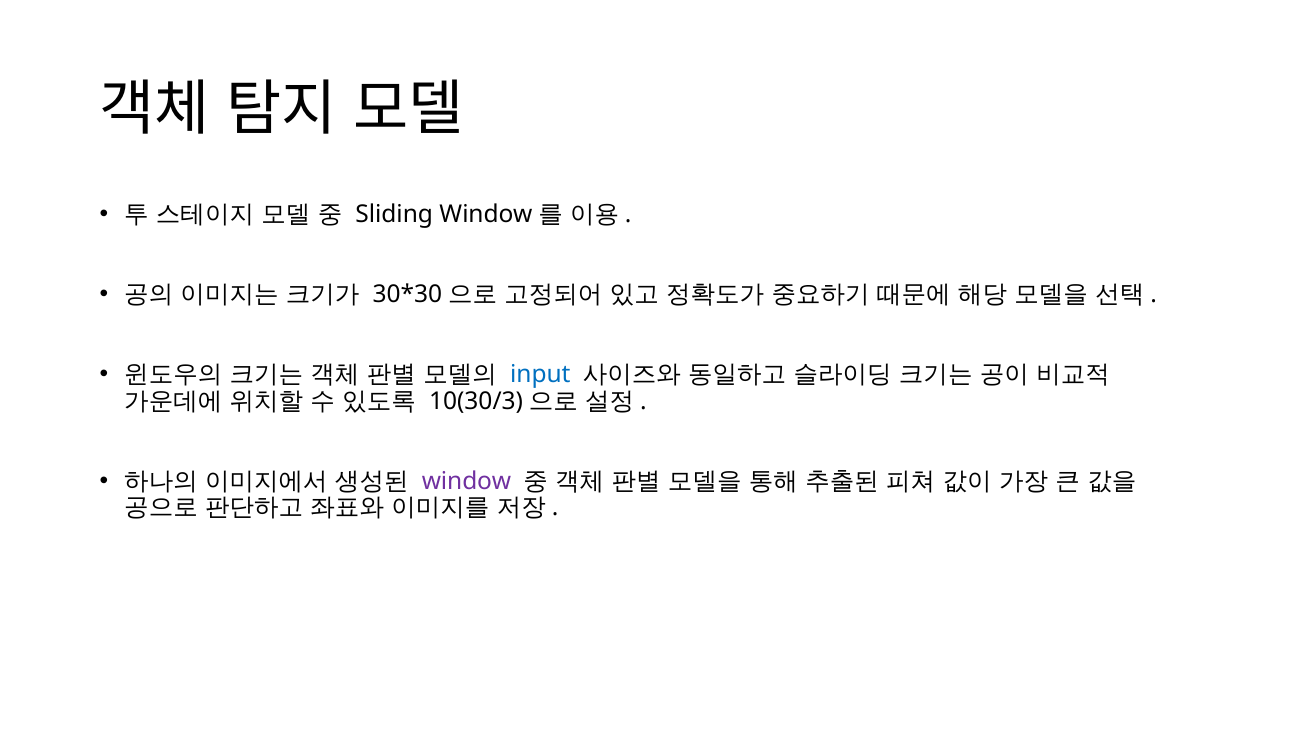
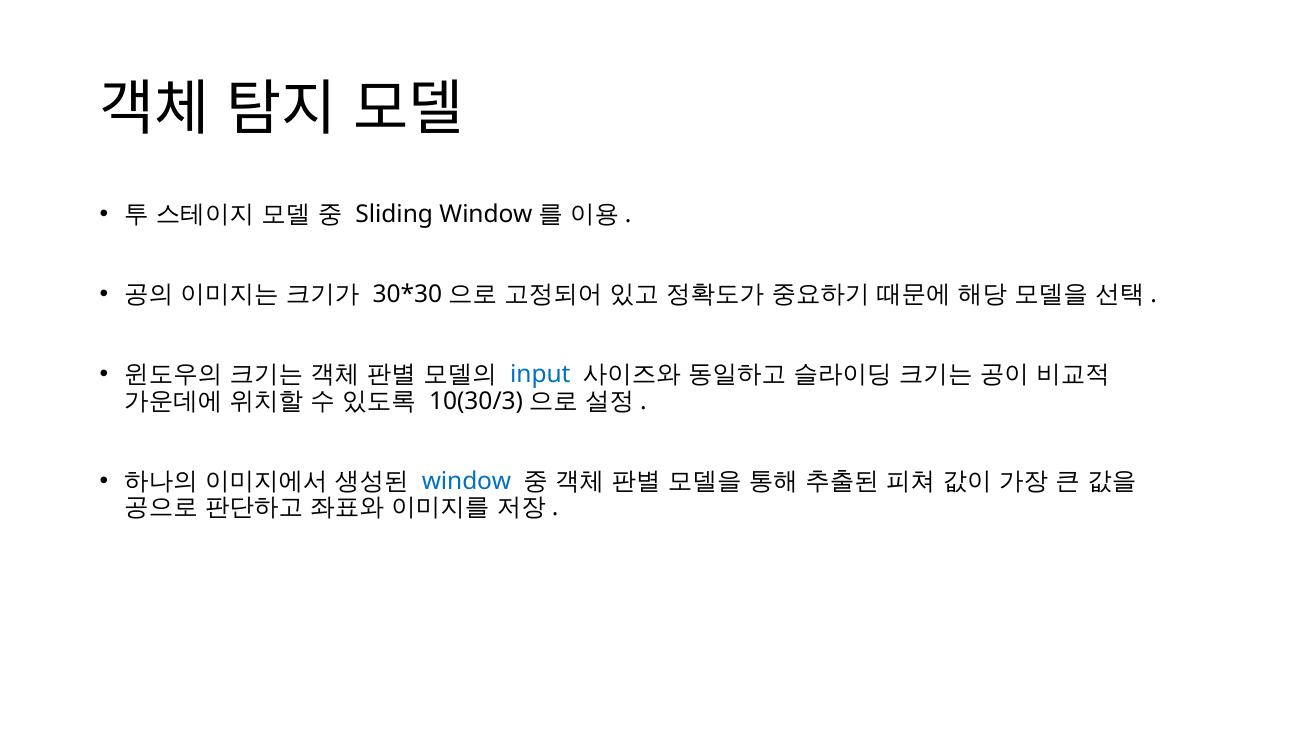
window colour: purple -> blue
